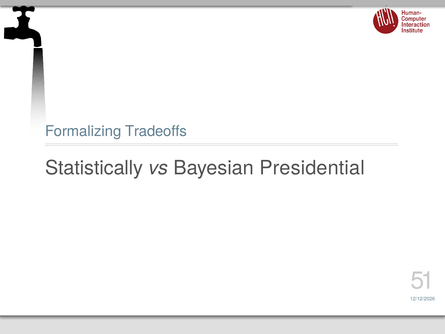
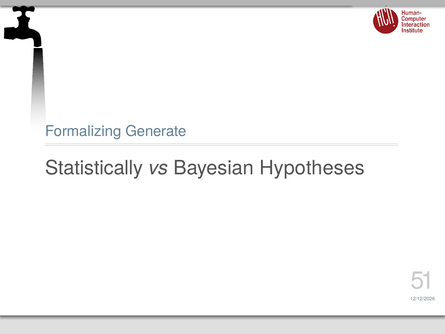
Tradeoffs: Tradeoffs -> Generate
Presidential: Presidential -> Hypotheses
